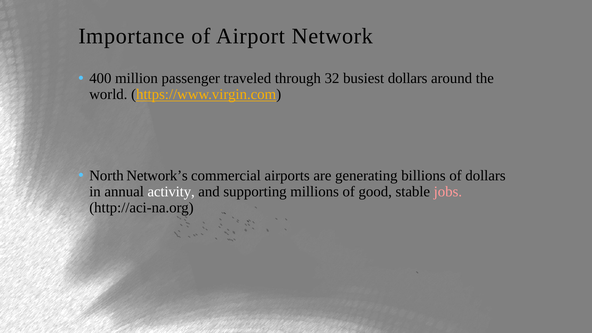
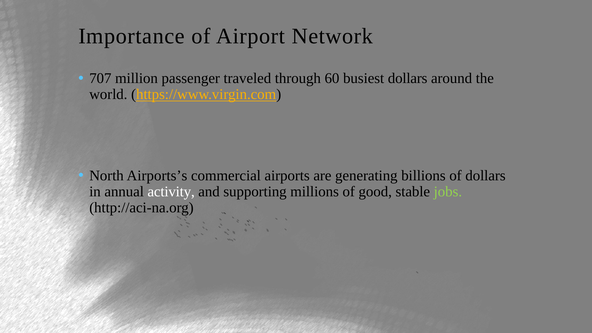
400: 400 -> 707
32: 32 -> 60
Network’s: Network’s -> Airports’s
jobs colour: pink -> light green
